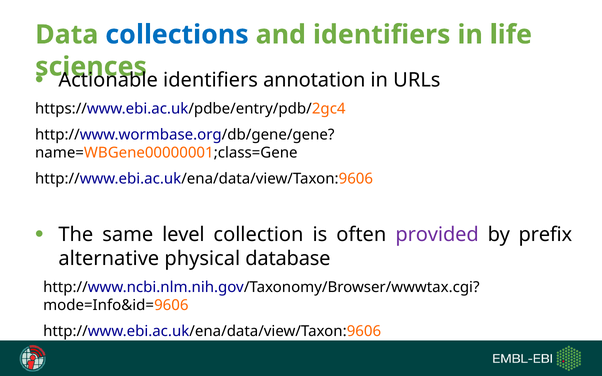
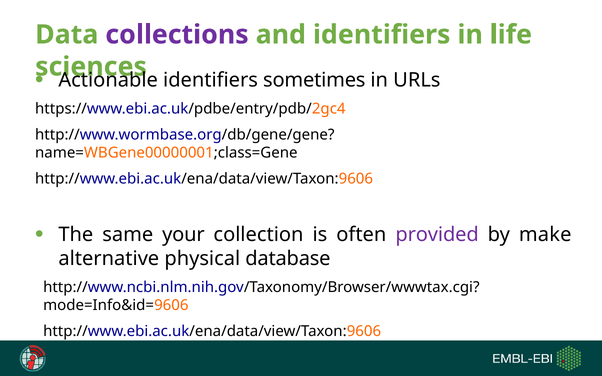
collections colour: blue -> purple
annotation: annotation -> sometimes
level: level -> your
prefix: prefix -> make
